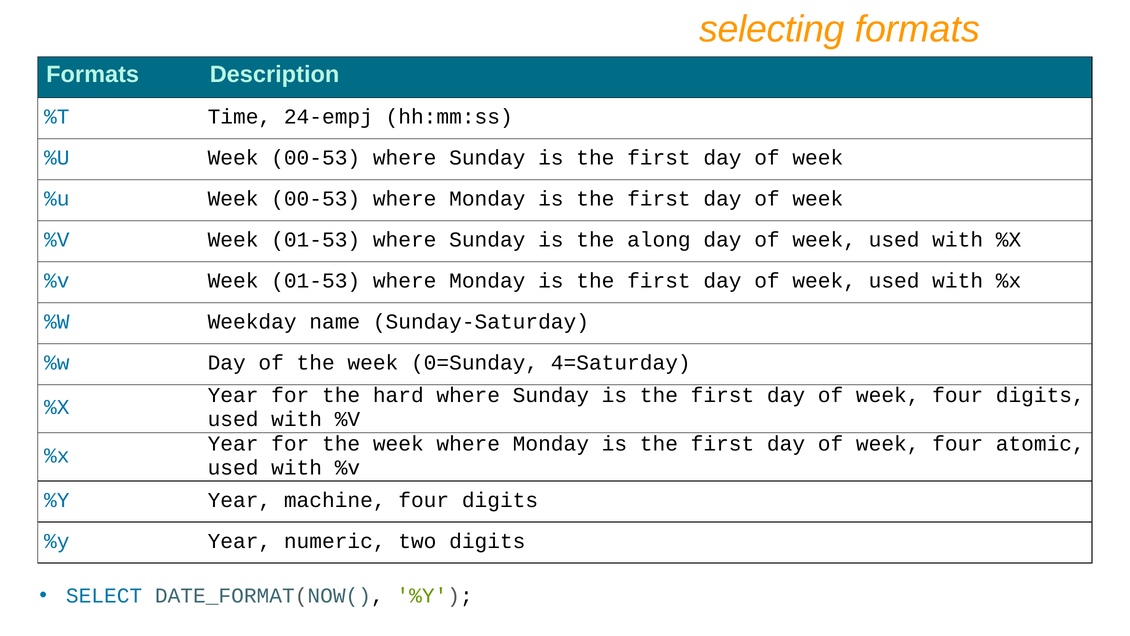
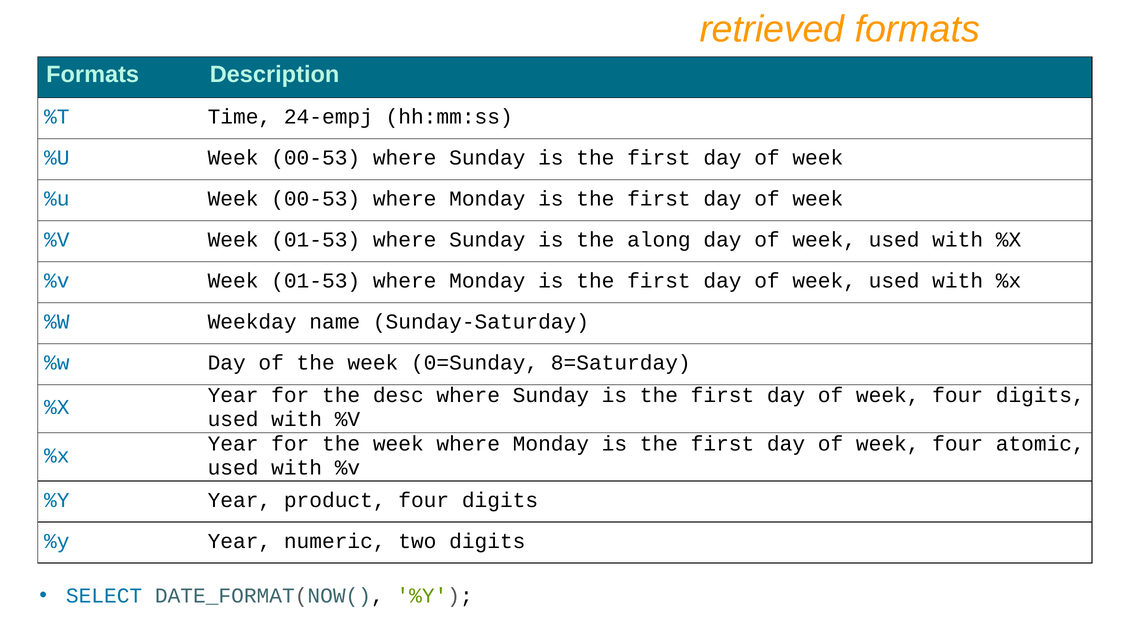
selecting: selecting -> retrieved
4=Saturday: 4=Saturday -> 8=Saturday
hard: hard -> desc
machine: machine -> product
